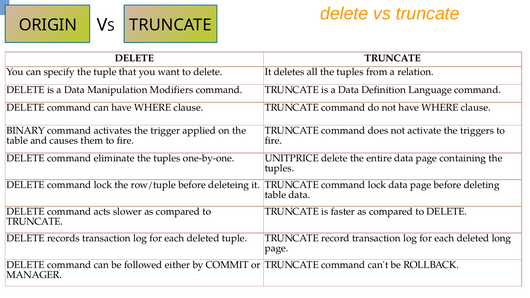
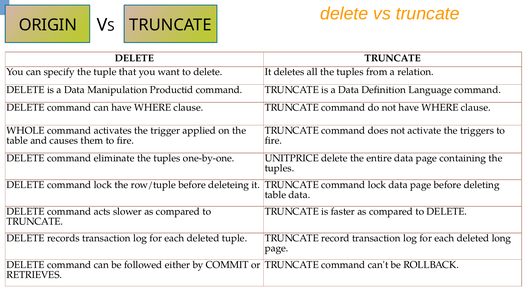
Modifiers: Modifiers -> Productid
BINARY: BINARY -> WHOLE
MANAGER: MANAGER -> RETRIEVES
